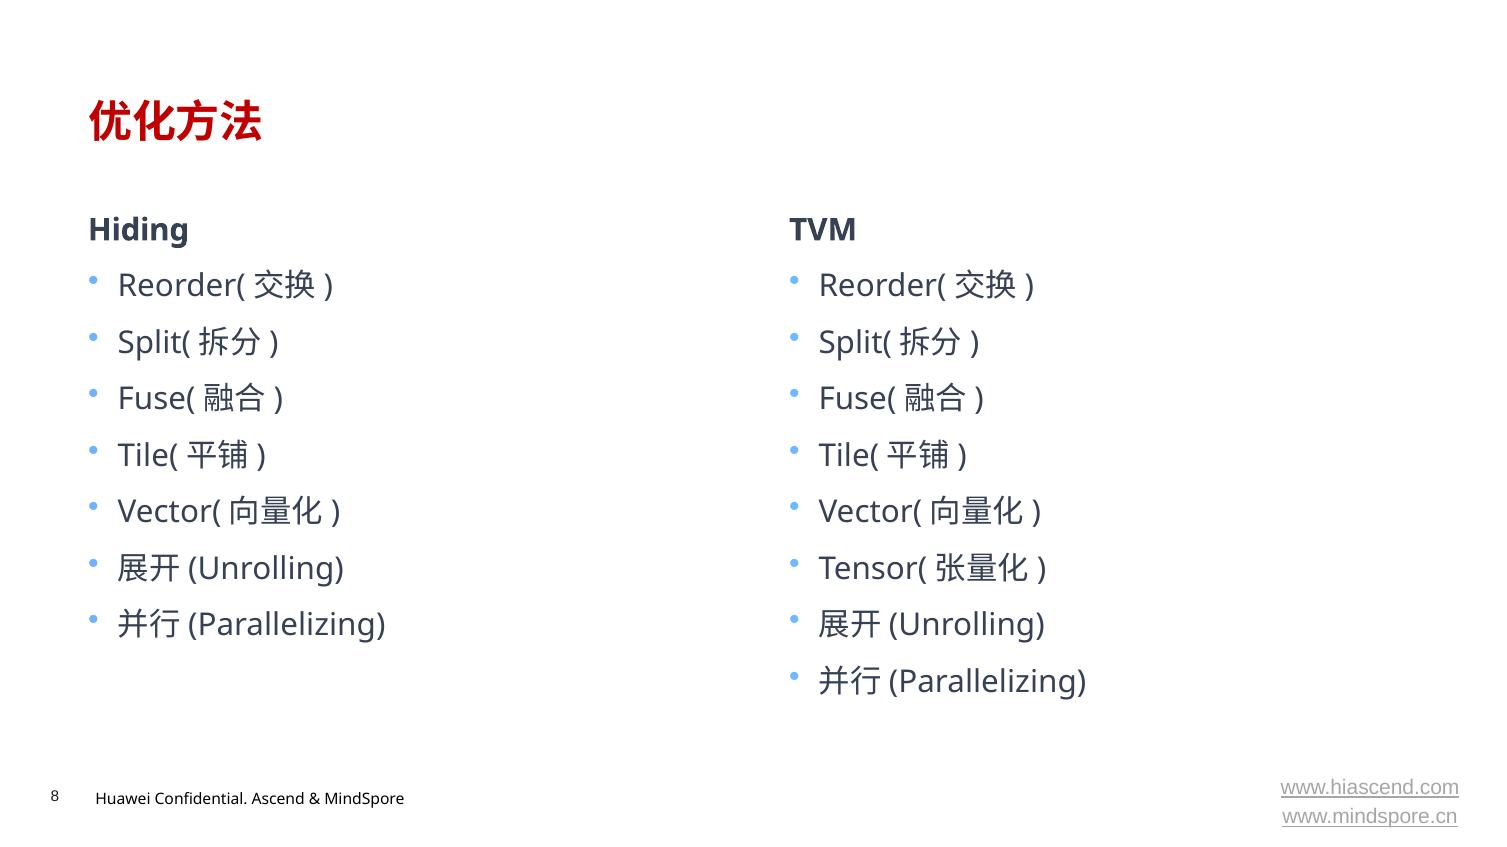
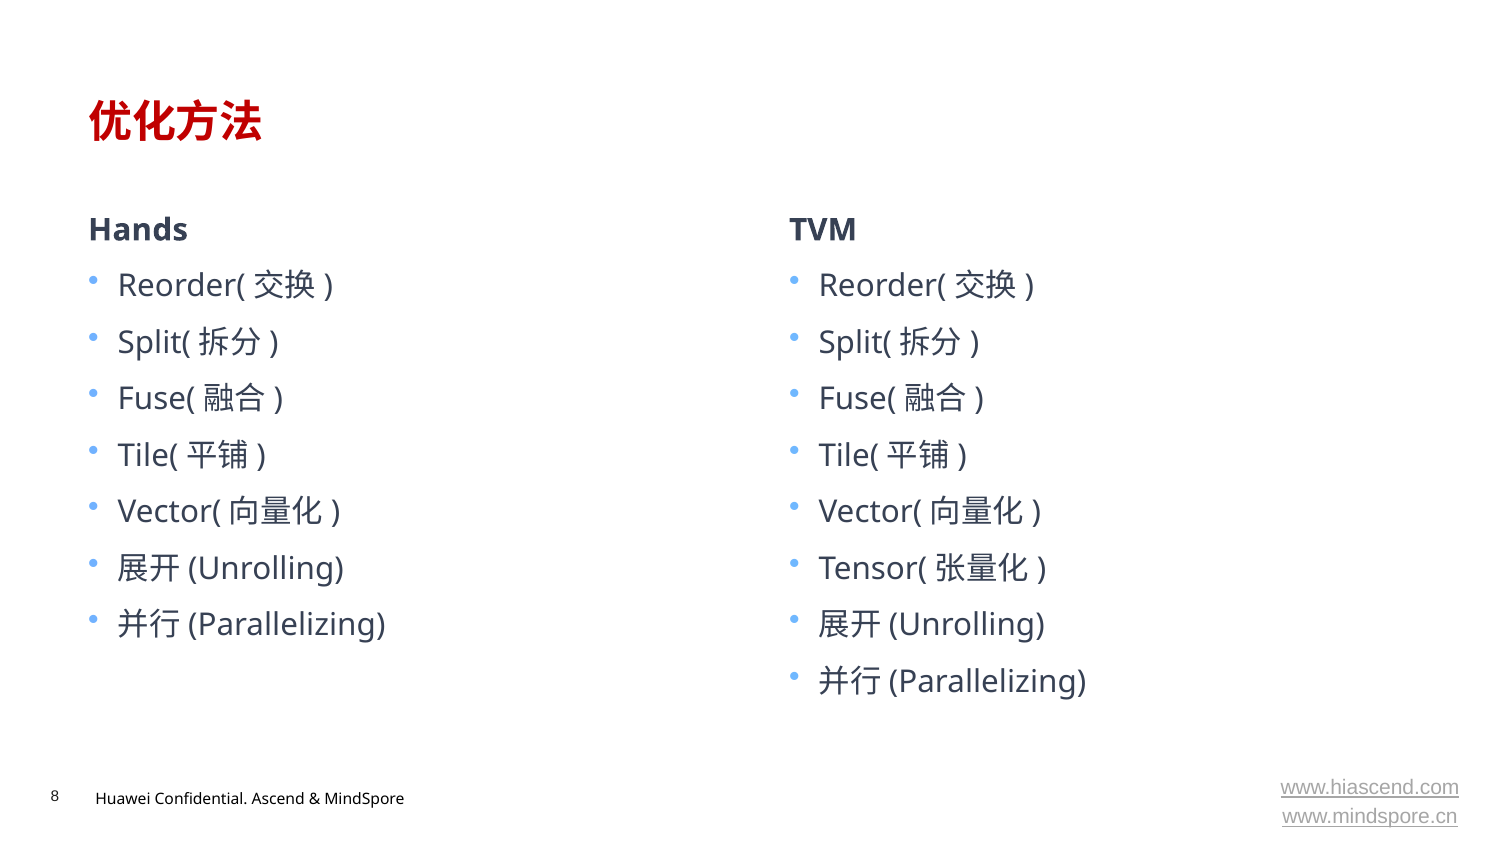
Hiding: Hiding -> Hands
